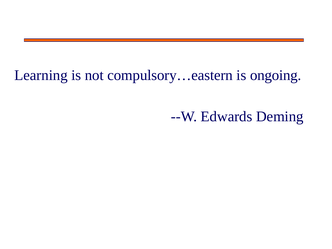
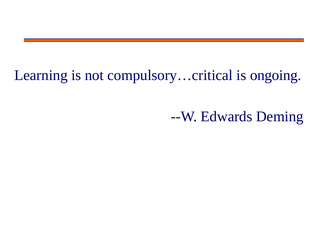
compulsory…eastern: compulsory…eastern -> compulsory…critical
